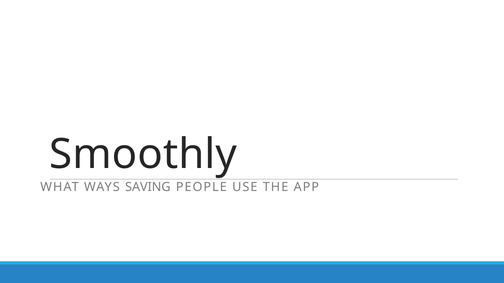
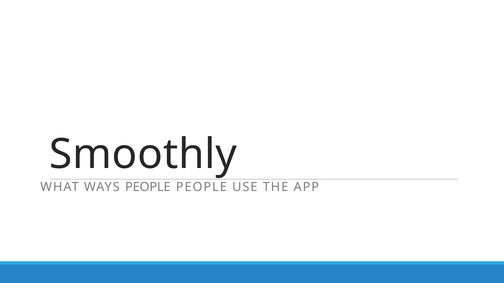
WAYS SAVING: SAVING -> PEOPLE
